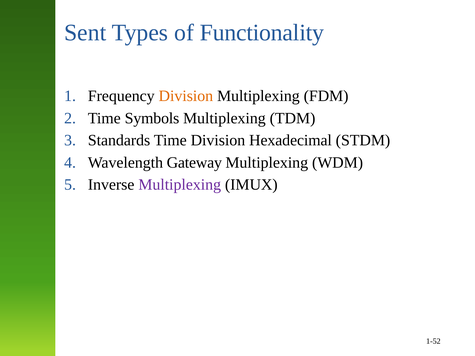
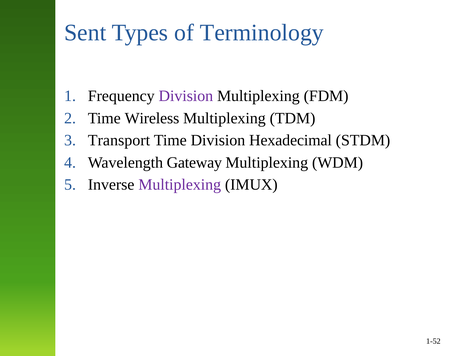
Functionality: Functionality -> Terminology
Division at (186, 96) colour: orange -> purple
Symbols: Symbols -> Wireless
Standards: Standards -> Transport
